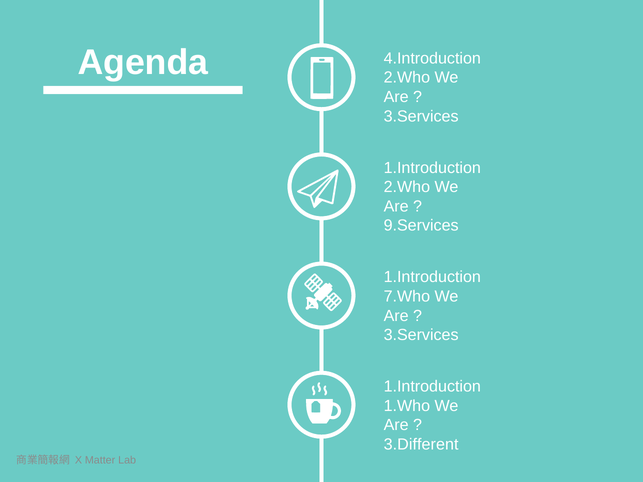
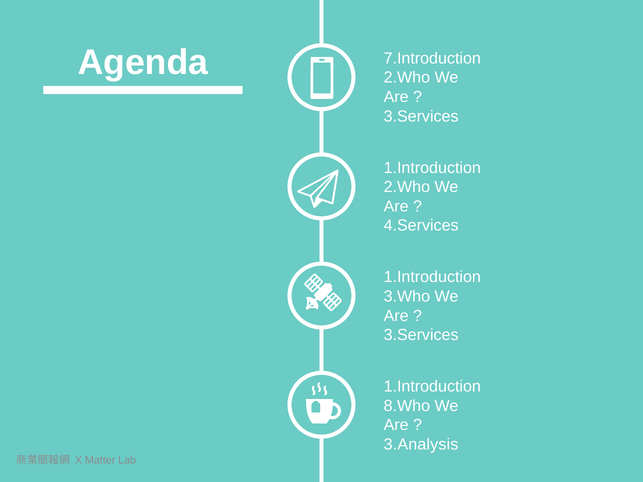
4.Introduction: 4.Introduction -> 7.Introduction
9.Services: 9.Services -> 4.Services
7.Who: 7.Who -> 3.Who
1.Who: 1.Who -> 8.Who
3.Different: 3.Different -> 3.Analysis
